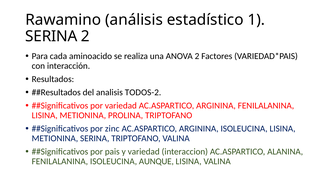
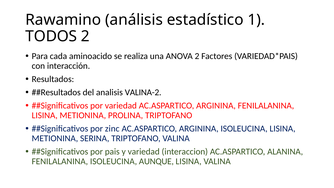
SERINA at (51, 36): SERINA -> TODOS
TODOS-2: TODOS-2 -> VALINA-2
